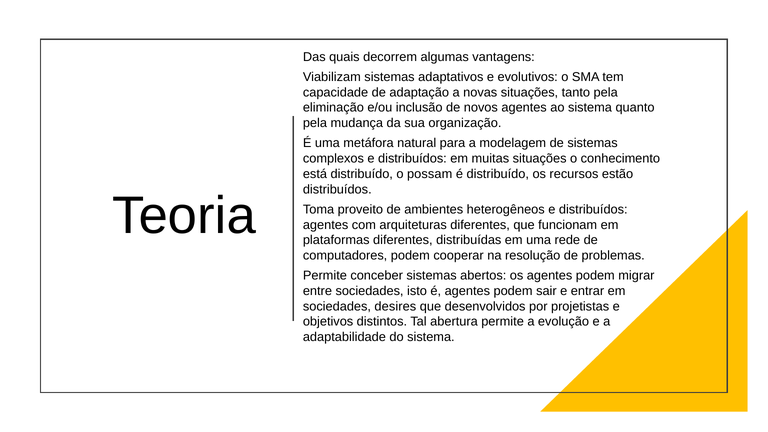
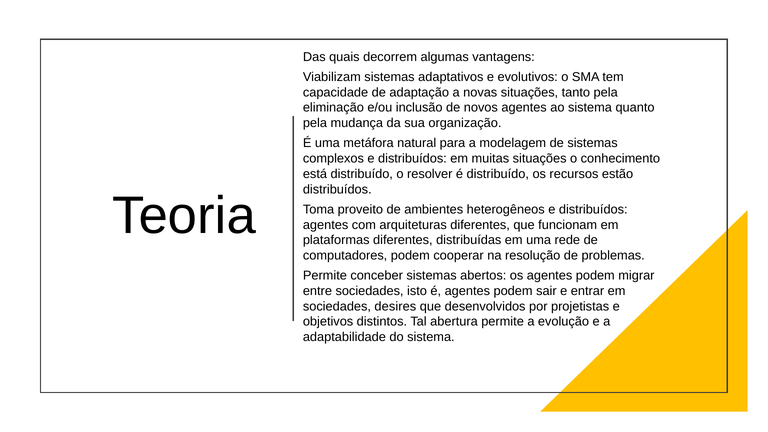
possam: possam -> resolver
